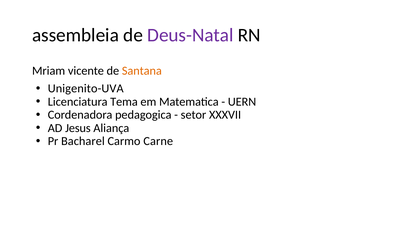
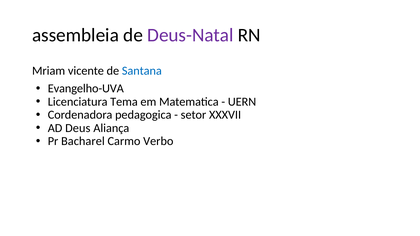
Santana colour: orange -> blue
Unigenito-UVA: Unigenito-UVA -> Evangelho-UVA
Jesus: Jesus -> Deus
Carne: Carne -> Verbo
